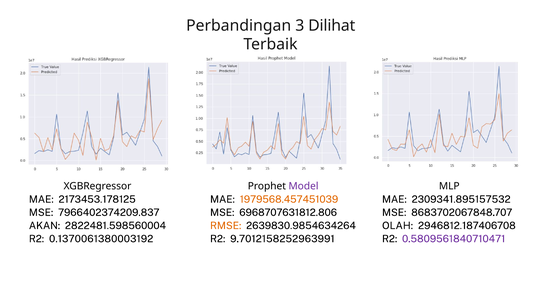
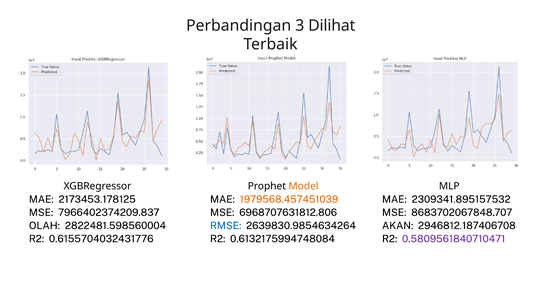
Model colour: purple -> orange
AKAN: AKAN -> OLAH
RMSE colour: orange -> blue
OLAH: OLAH -> AKAN
0.1370061380003192: 0.1370061380003192 -> 0.6155704032431776
9.7012158252963991: 9.7012158252963991 -> 0.6132175994748084
